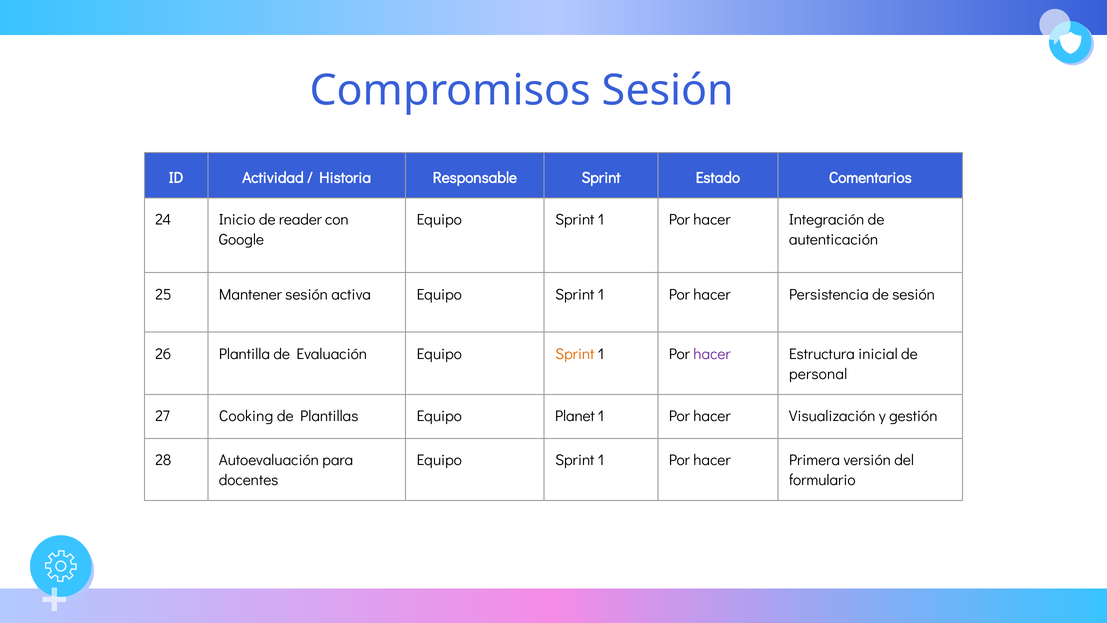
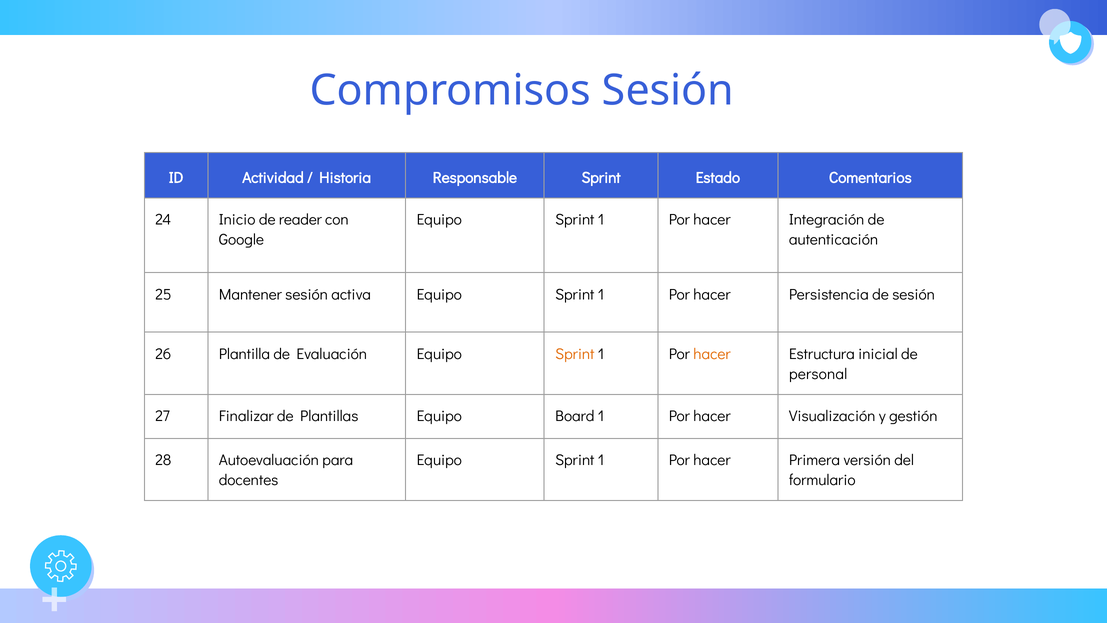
hacer at (712, 354) colour: purple -> orange
Cooking: Cooking -> Finalizar
Planet: Planet -> Board
